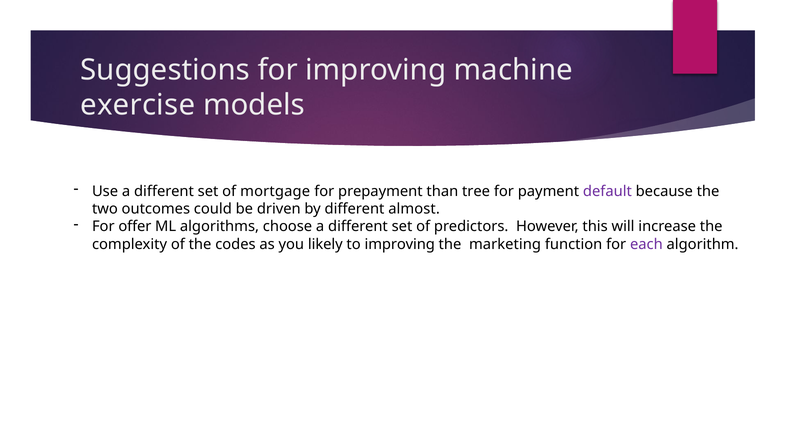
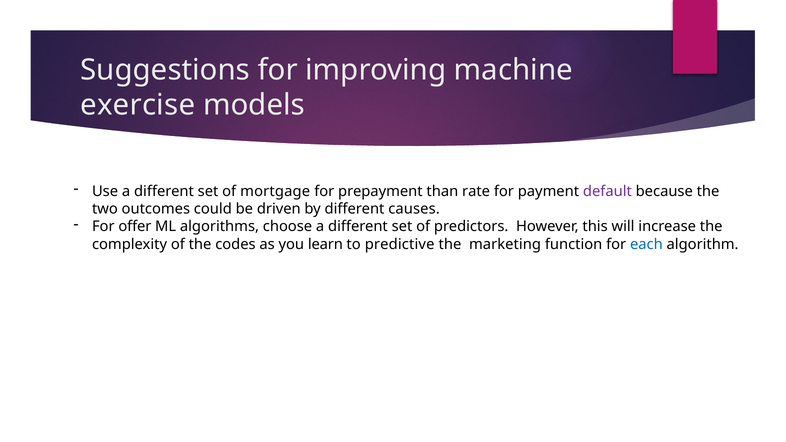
tree: tree -> rate
almost: almost -> causes
likely: likely -> learn
to improving: improving -> predictive
each colour: purple -> blue
